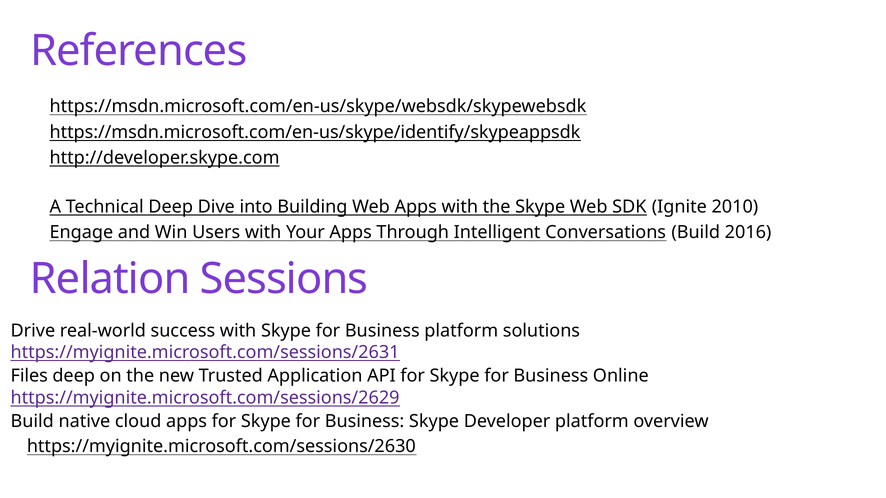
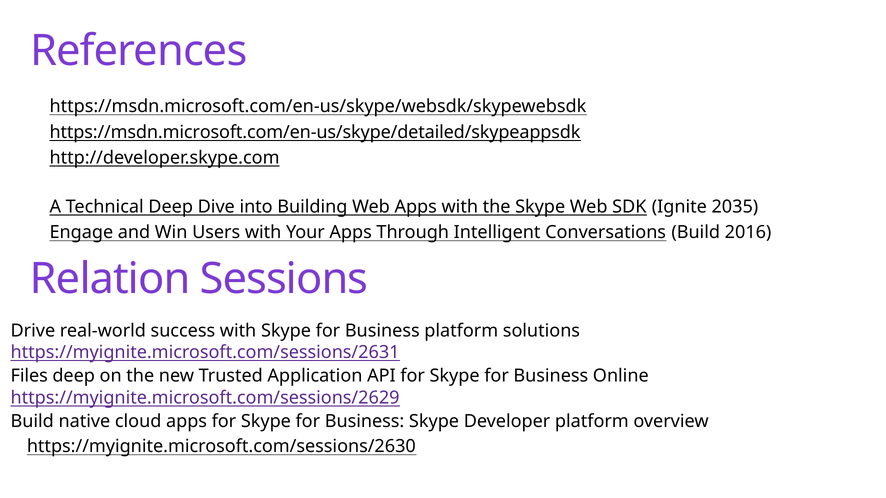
https://msdn.microsoft.com/en-us/skype/identify/skypeappsdk: https://msdn.microsoft.com/en-us/skype/identify/skypeappsdk -> https://msdn.microsoft.com/en-us/skype/detailed/skypeappsdk
2010: 2010 -> 2035
